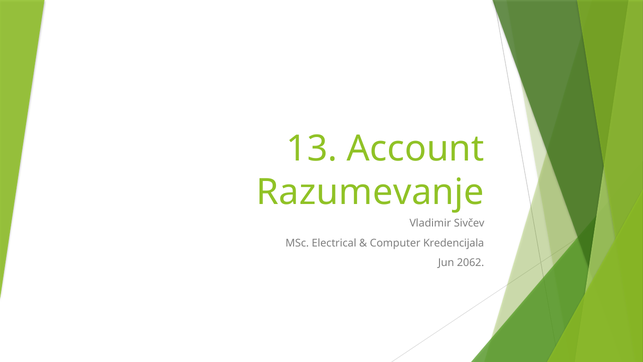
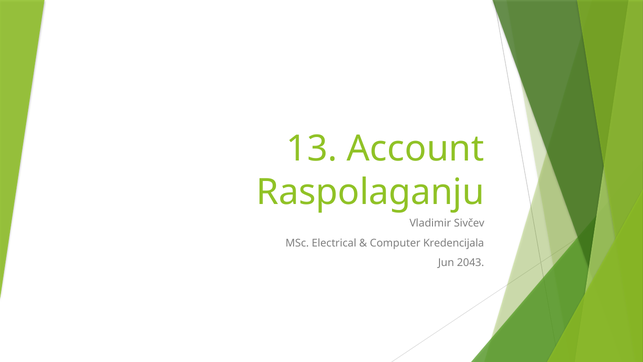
Razumevanje: Razumevanje -> Raspolaganju
2062: 2062 -> 2043
